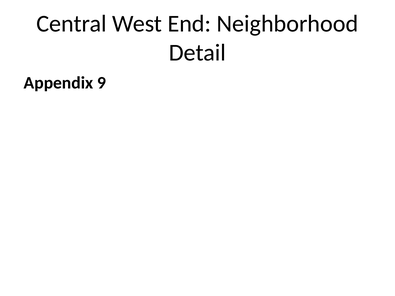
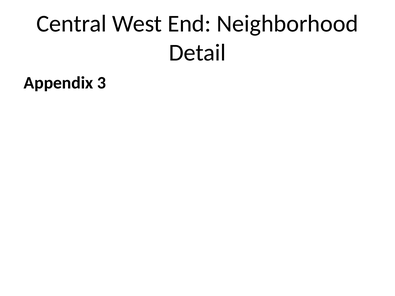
9: 9 -> 3
